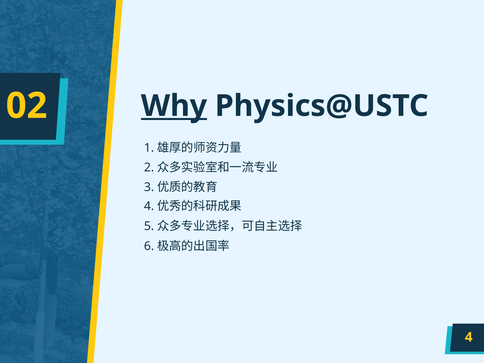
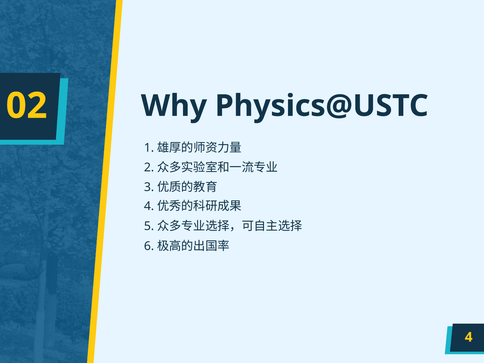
Why underline: present -> none
